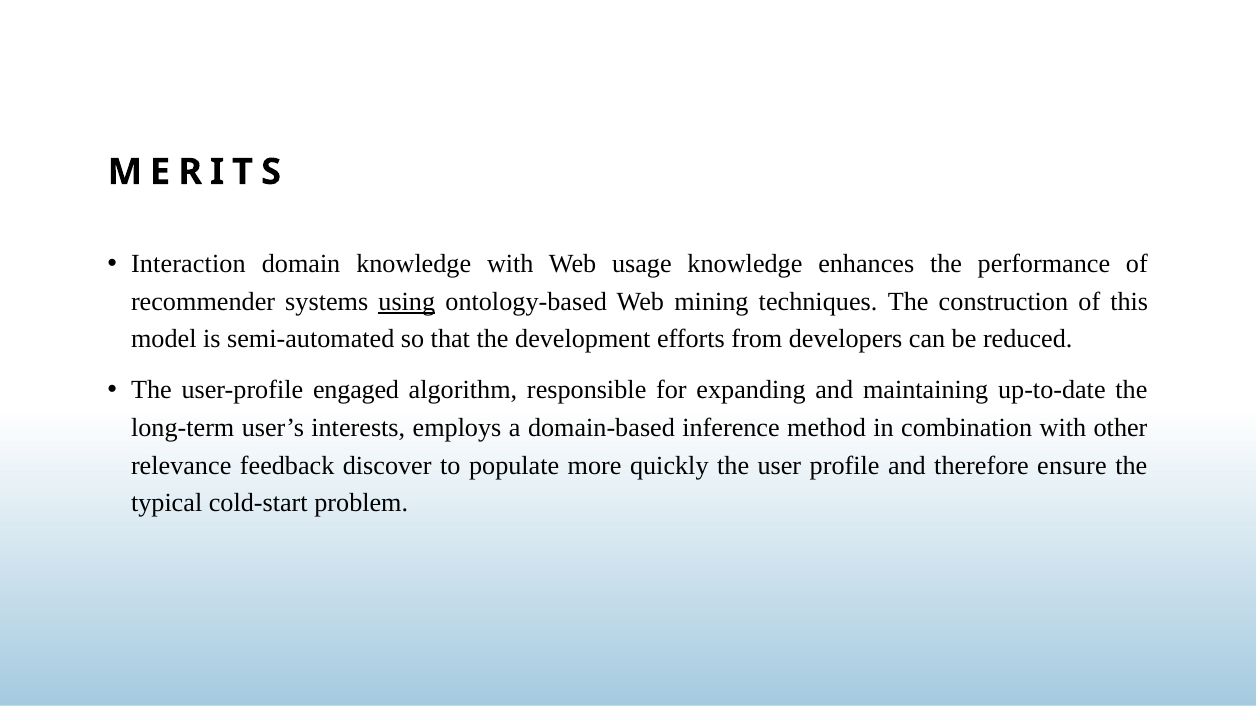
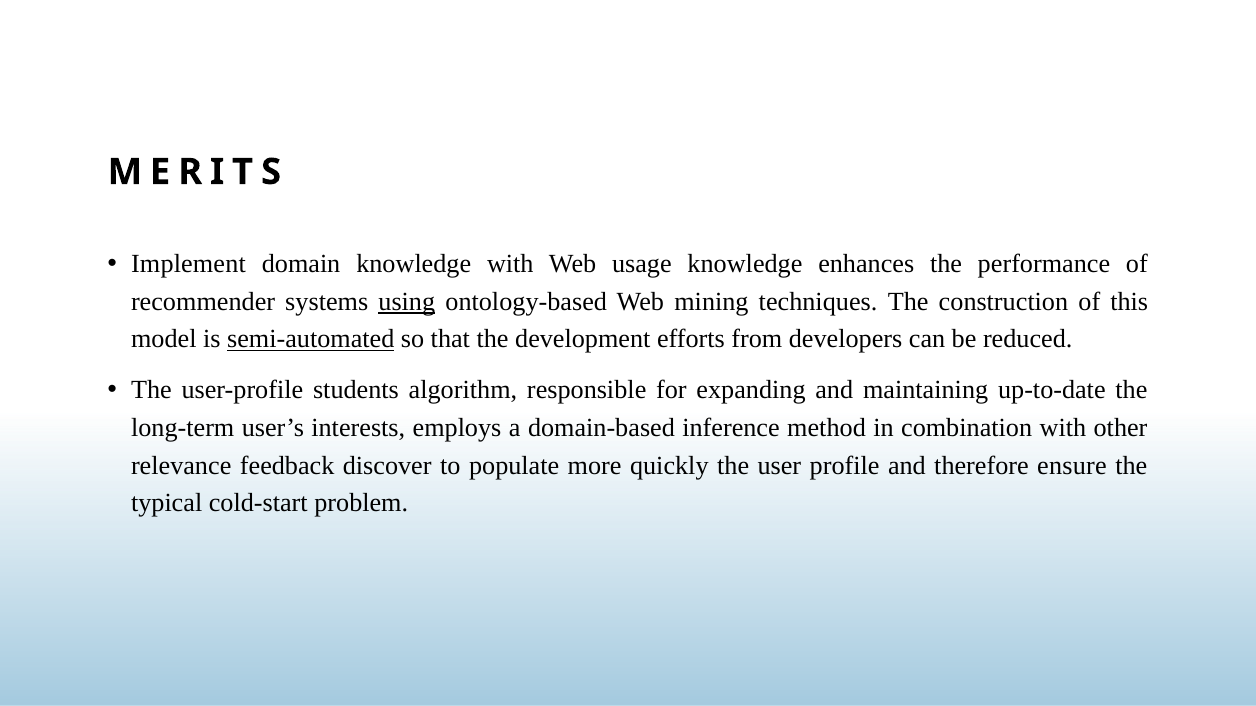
Interaction: Interaction -> Implement
semi-automated underline: none -> present
engaged: engaged -> students
